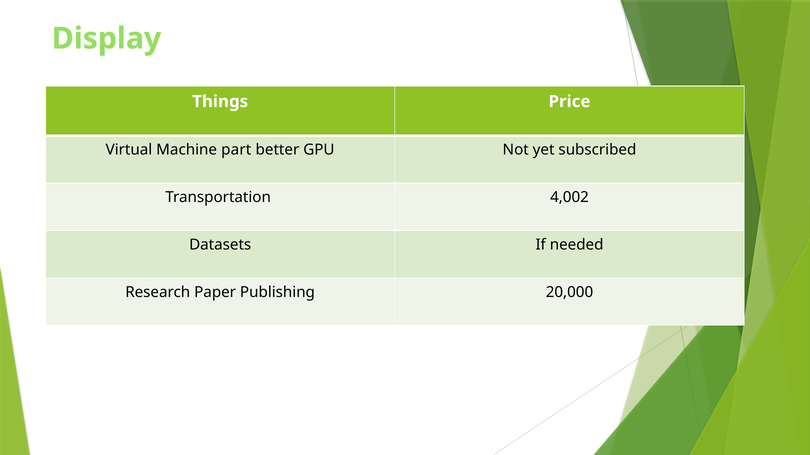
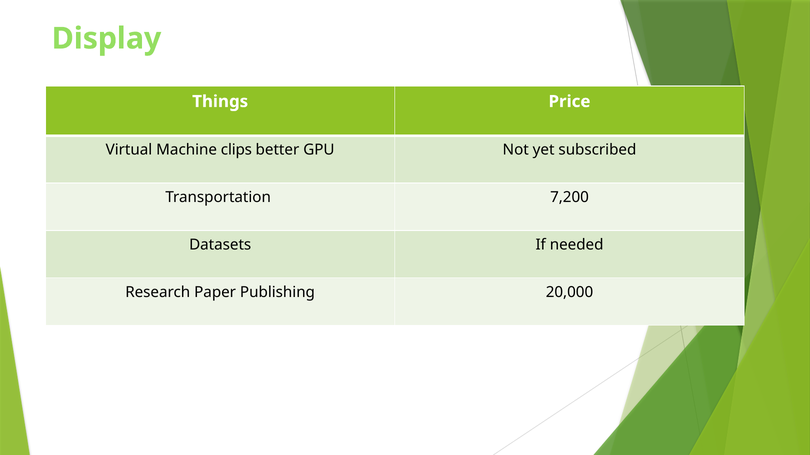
part: part -> clips
4,002: 4,002 -> 7,200
